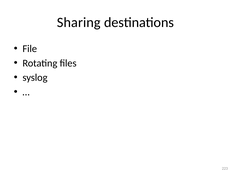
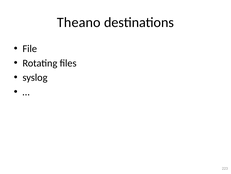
Sharing: Sharing -> Theano
